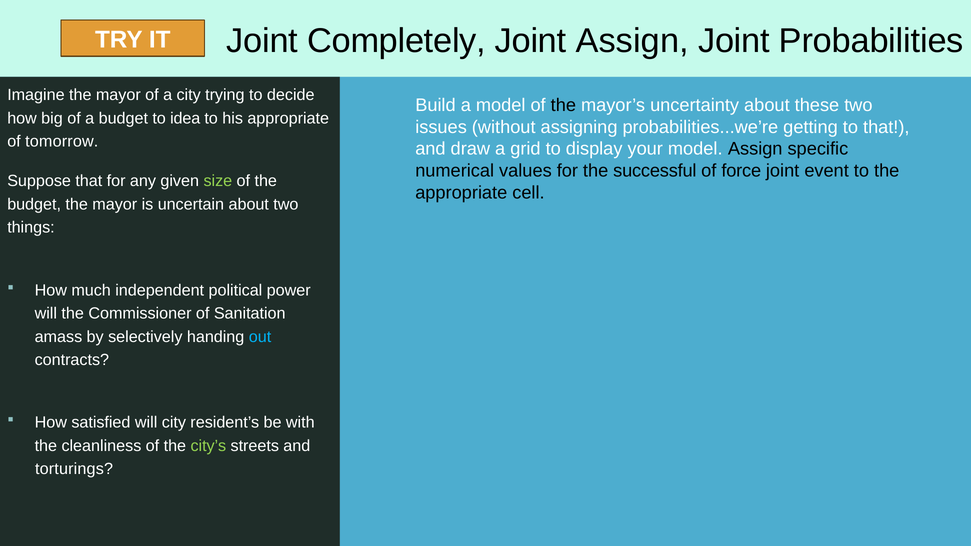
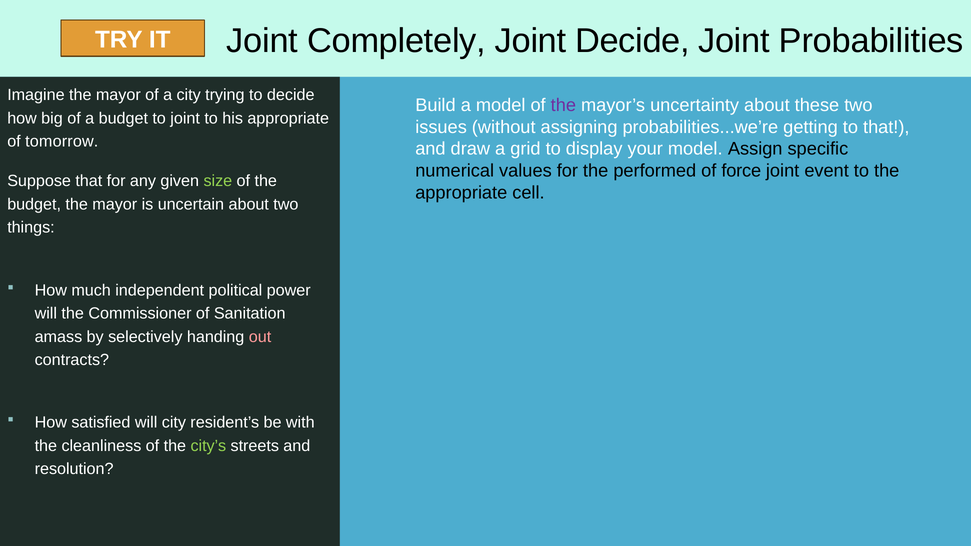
Joint Assign: Assign -> Decide
the at (563, 105) colour: black -> purple
to idea: idea -> joint
successful: successful -> performed
out colour: light blue -> pink
torturings: torturings -> resolution
